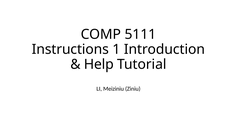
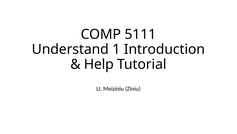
Instructions: Instructions -> Understand
